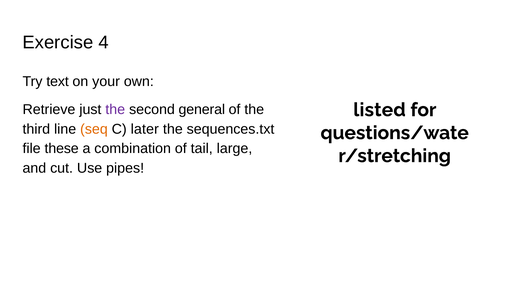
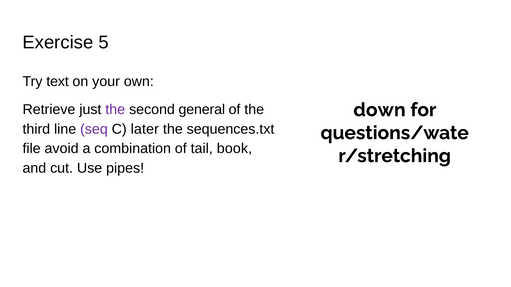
4: 4 -> 5
listed: listed -> down
seq colour: orange -> purple
these: these -> avoid
large: large -> book
